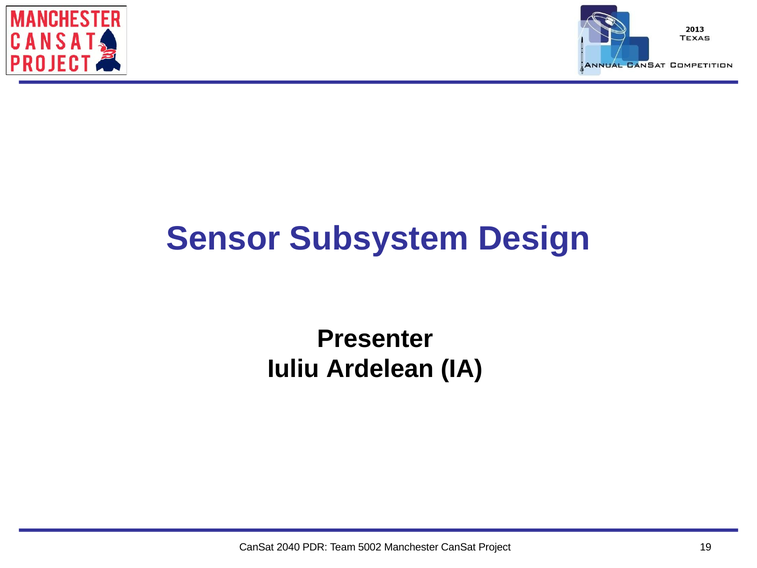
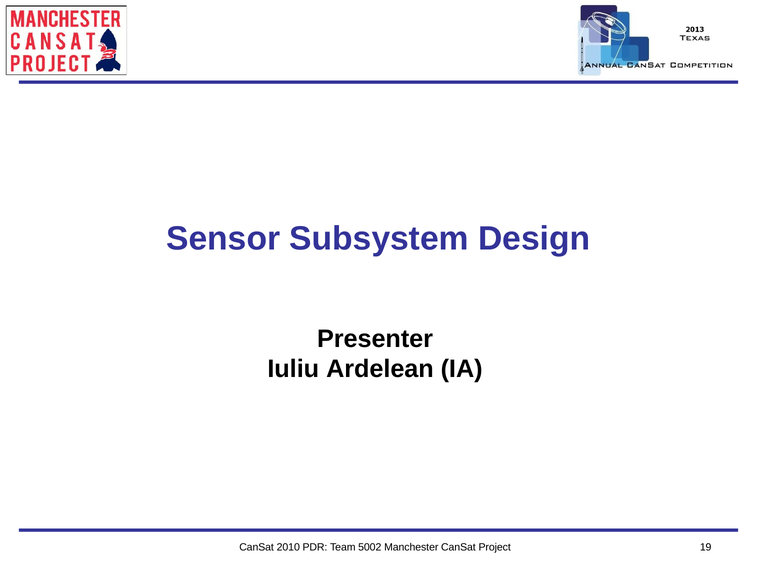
2040: 2040 -> 2010
